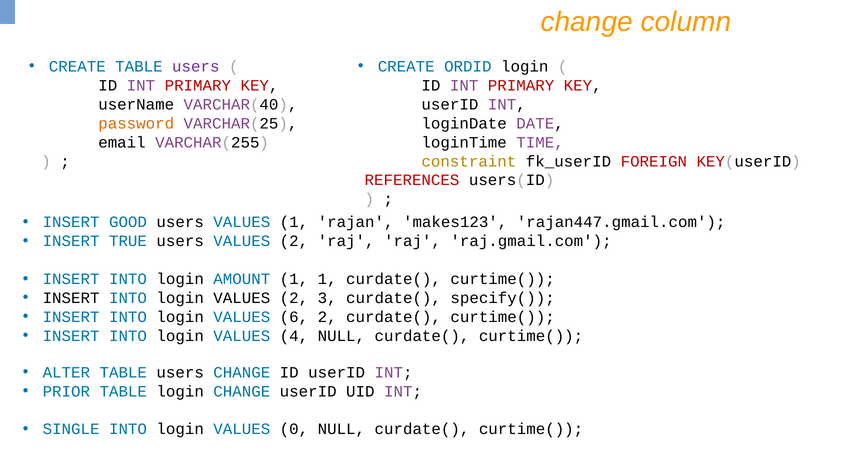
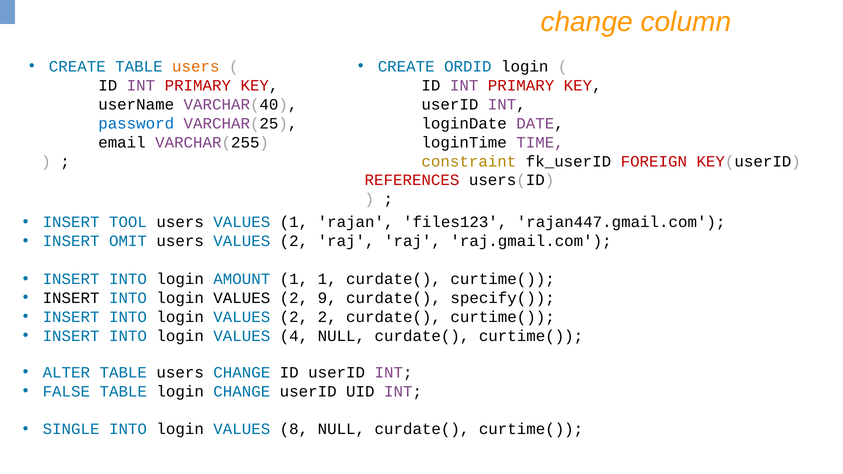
users at (196, 67) colour: purple -> orange
password colour: orange -> blue
GOOD: GOOD -> TOOL
makes123: makes123 -> files123
TRUE: TRUE -> OMIT
3: 3 -> 9
6 at (294, 317): 6 -> 2
PRIOR: PRIOR -> FALSE
0: 0 -> 8
